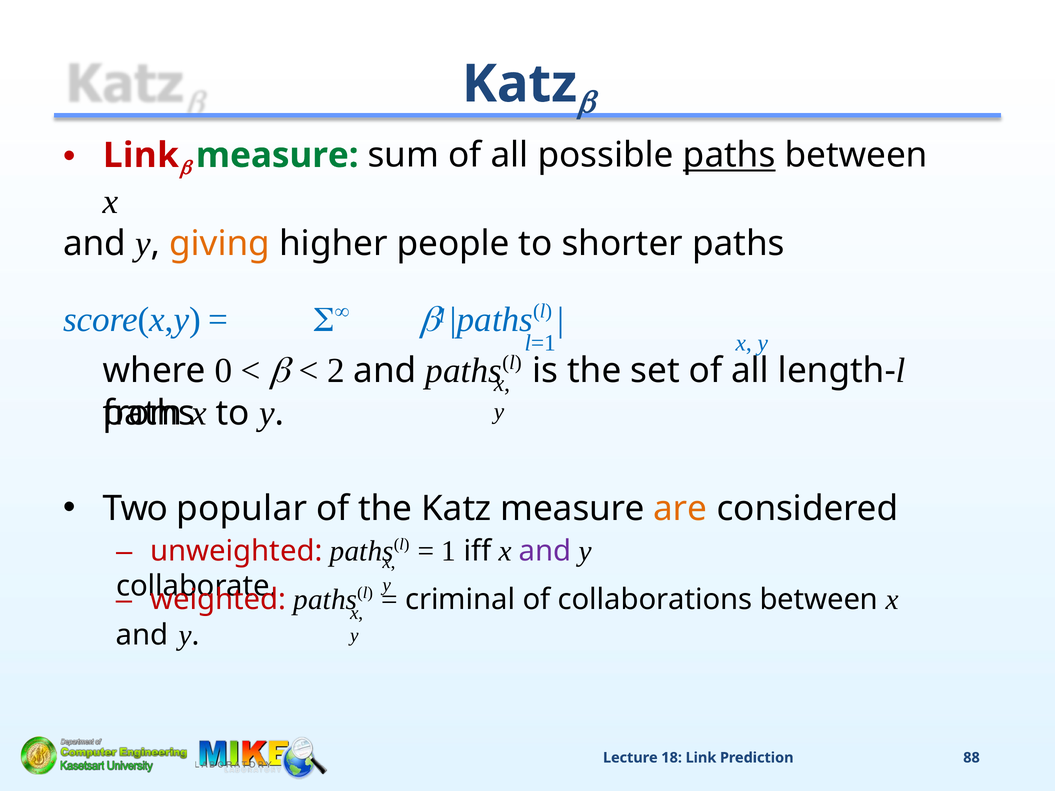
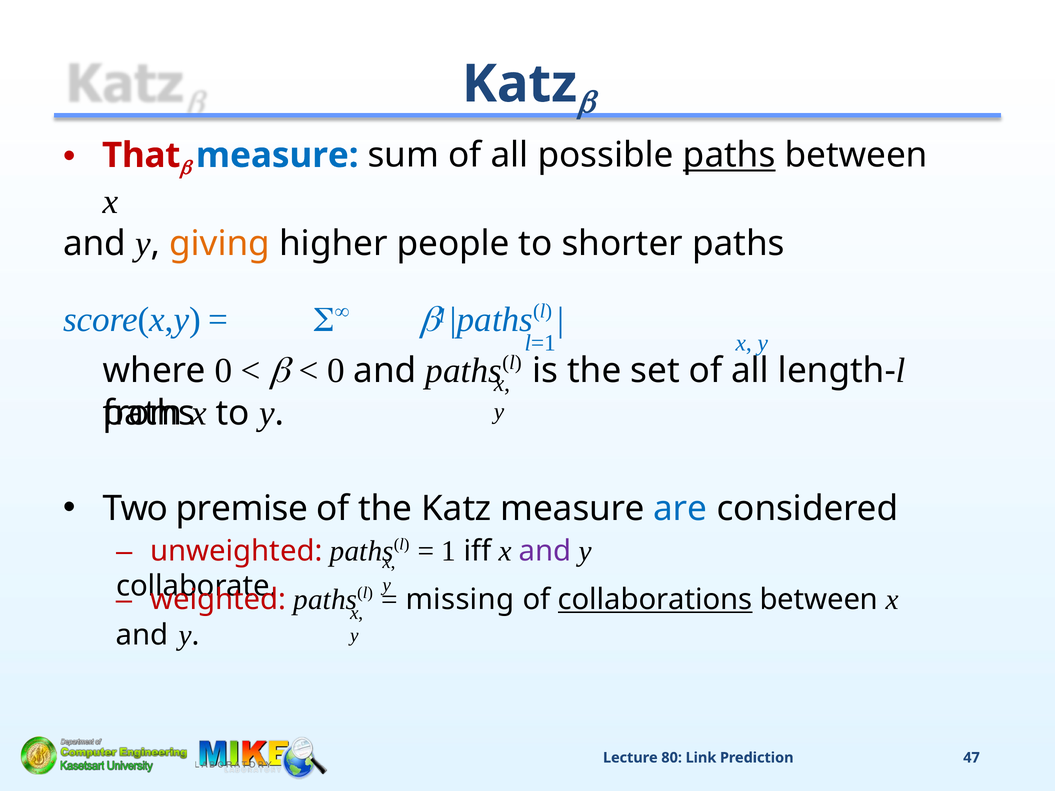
Link at (141, 155): Link -> That
measure at (277, 155) colour: green -> blue
2 at (336, 371): 2 -> 0
popular: popular -> premise
are colour: orange -> blue
criminal: criminal -> missing
collaborations underline: none -> present
18: 18 -> 80
88: 88 -> 47
